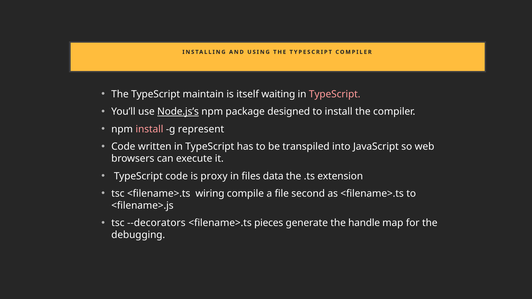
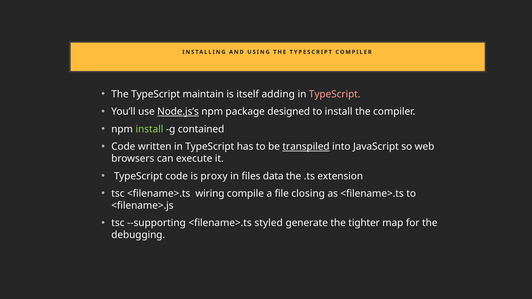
waiting: waiting -> adding
install at (149, 129) colour: pink -> light green
represent: represent -> contained
transpiled underline: none -> present
second: second -> closing
--decorators: --decorators -> --supporting
pieces: pieces -> styled
handle: handle -> tighter
